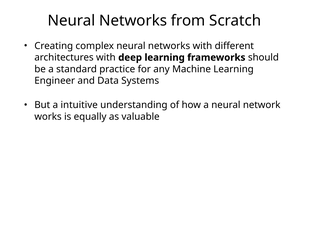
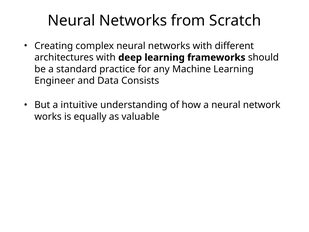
Systems: Systems -> Consists
